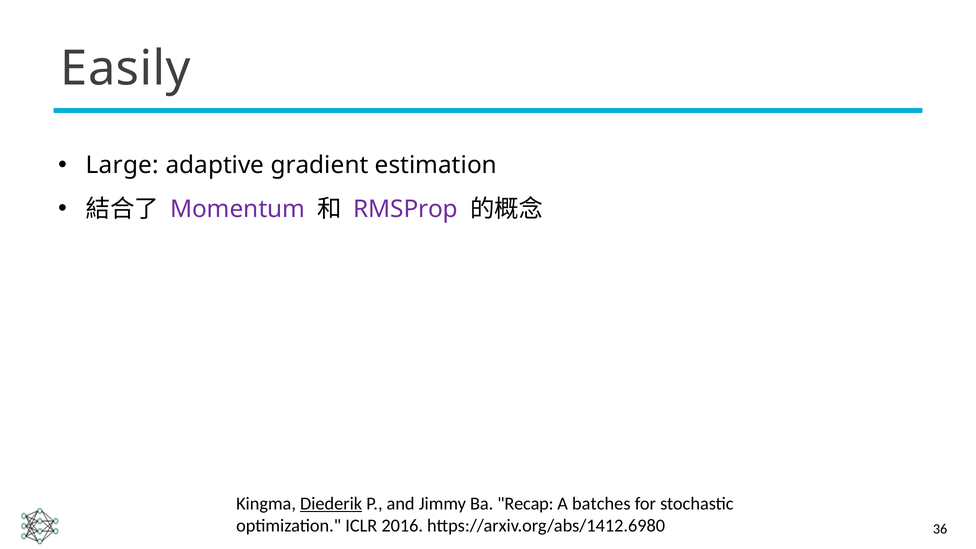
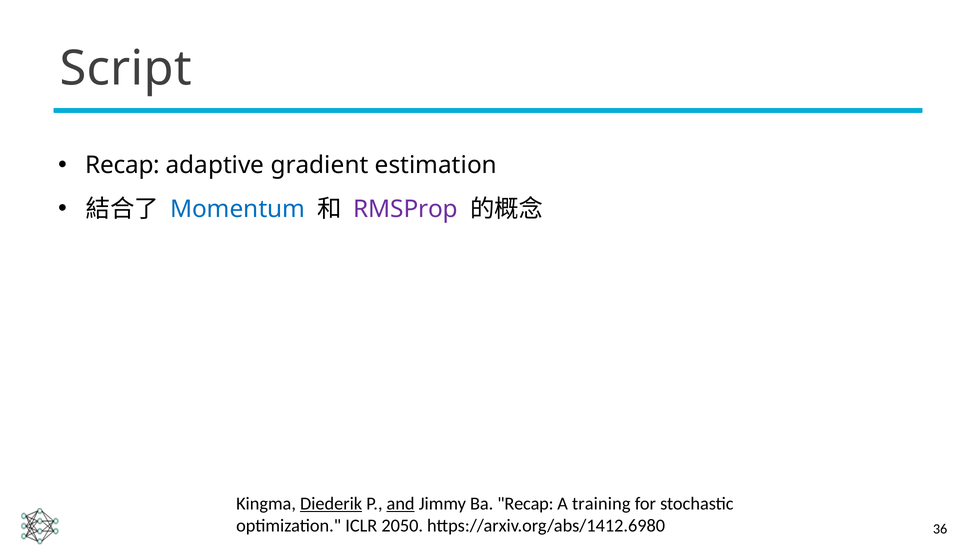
Easily: Easily -> Script
Large at (122, 165): Large -> Recap
Momentum colour: purple -> blue
and underline: none -> present
batches: batches -> training
2016: 2016 -> 2050
